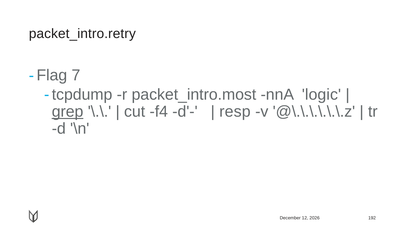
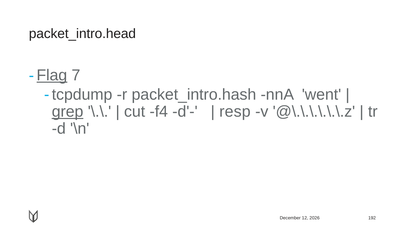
packet_intro.retry: packet_intro.retry -> packet_intro.head
Flag underline: none -> present
packet_intro.most: packet_intro.most -> packet_intro.hash
logic: logic -> went
